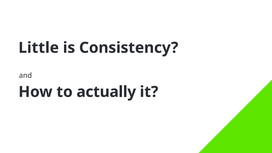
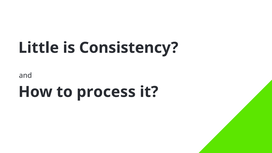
actually: actually -> process
